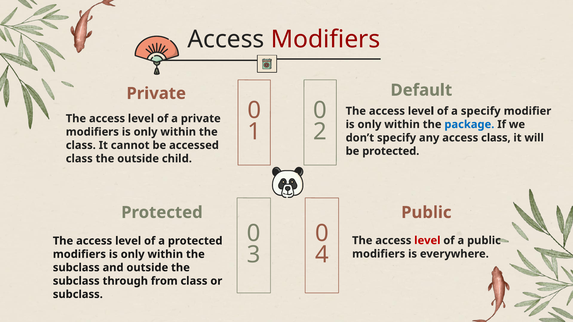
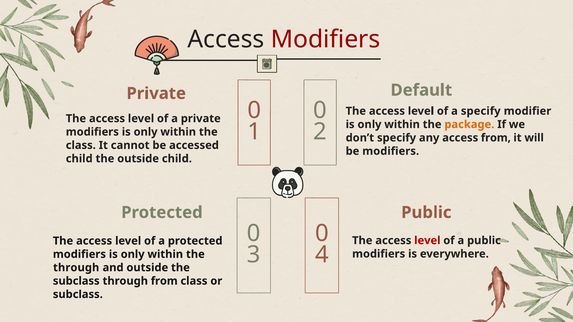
package colour: blue -> orange
access class: class -> from
be protected: protected -> modifiers
class at (79, 159): class -> child
subclass at (76, 268): subclass -> through
